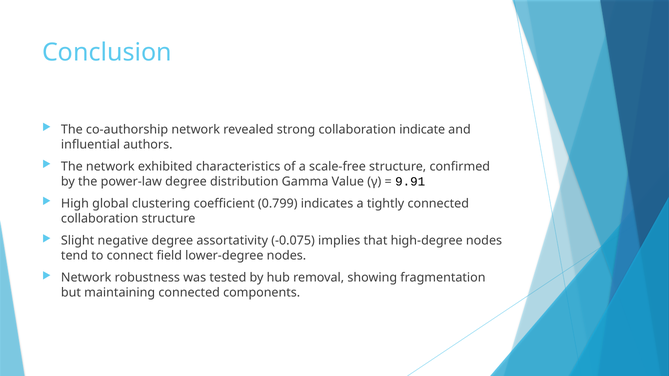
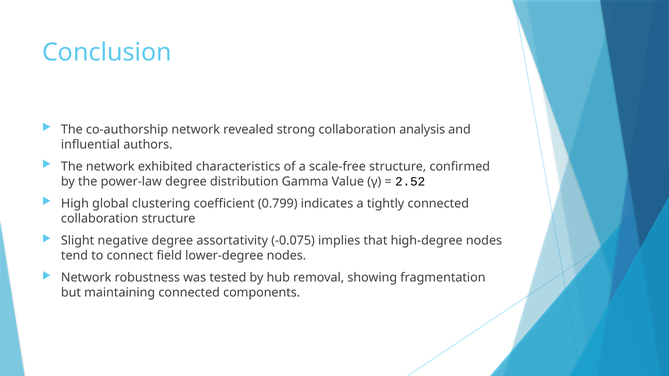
indicate: indicate -> analysis
9.91: 9.91 -> 2.52
